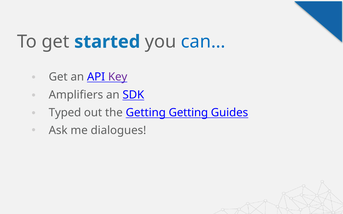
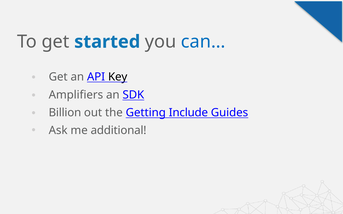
Key colour: purple -> black
Typed: Typed -> Billion
Getting Getting: Getting -> Include
dialogues: dialogues -> additional
